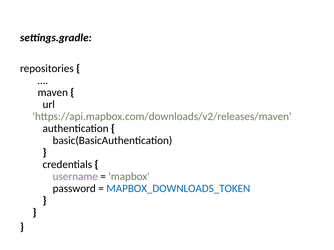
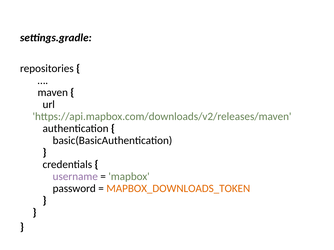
MAPBOX_DOWNLOADS_TOKEN colour: blue -> orange
